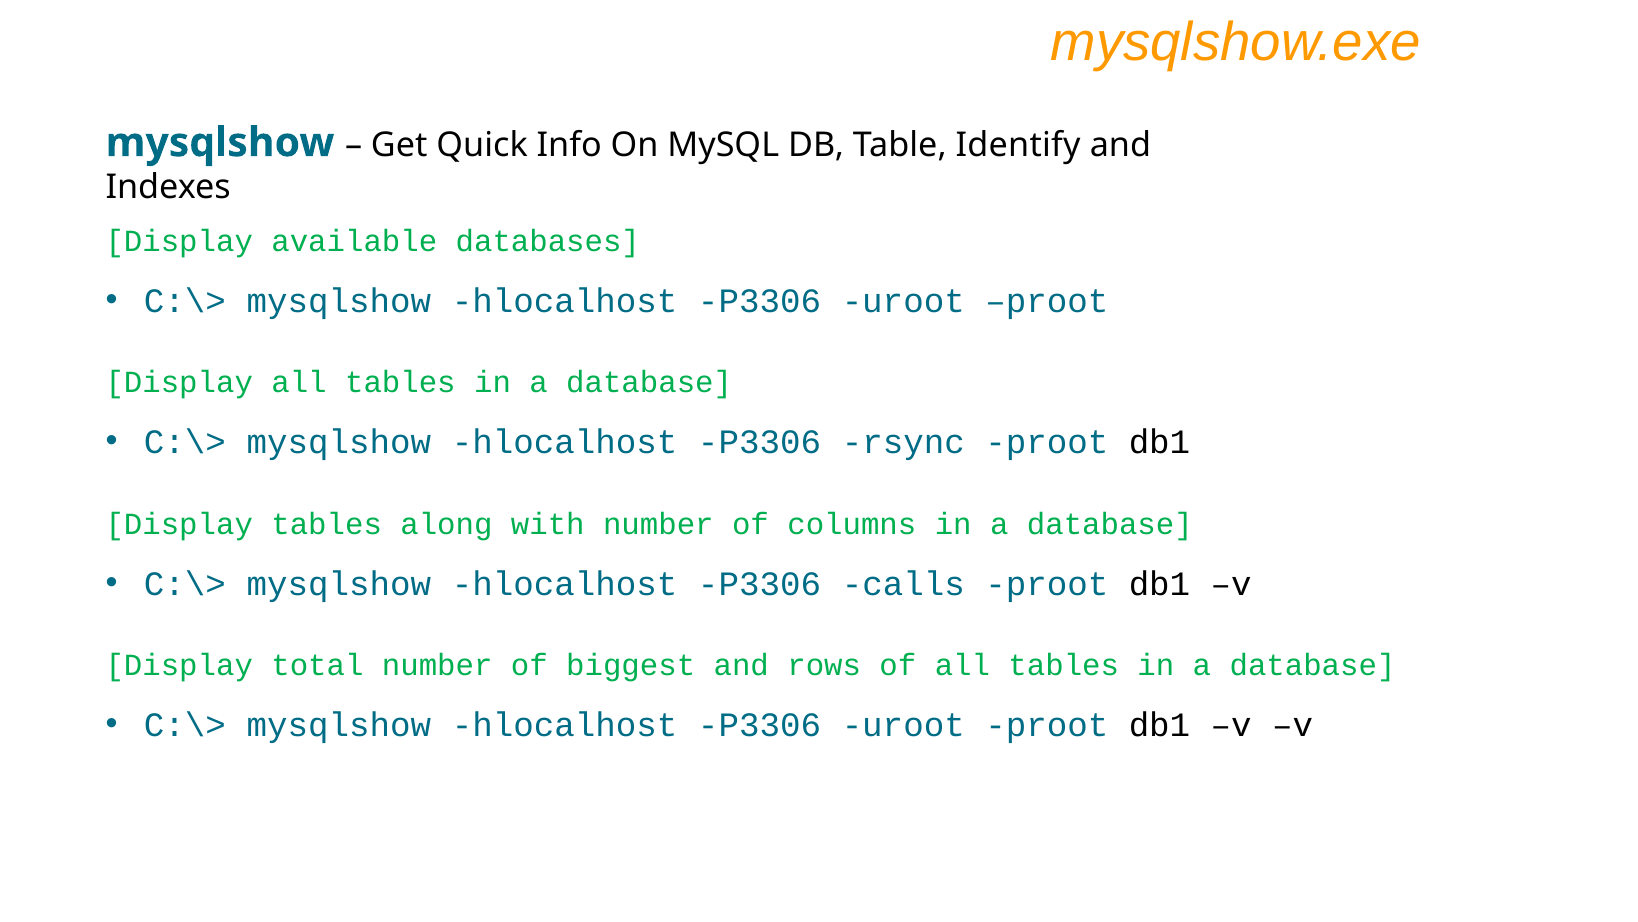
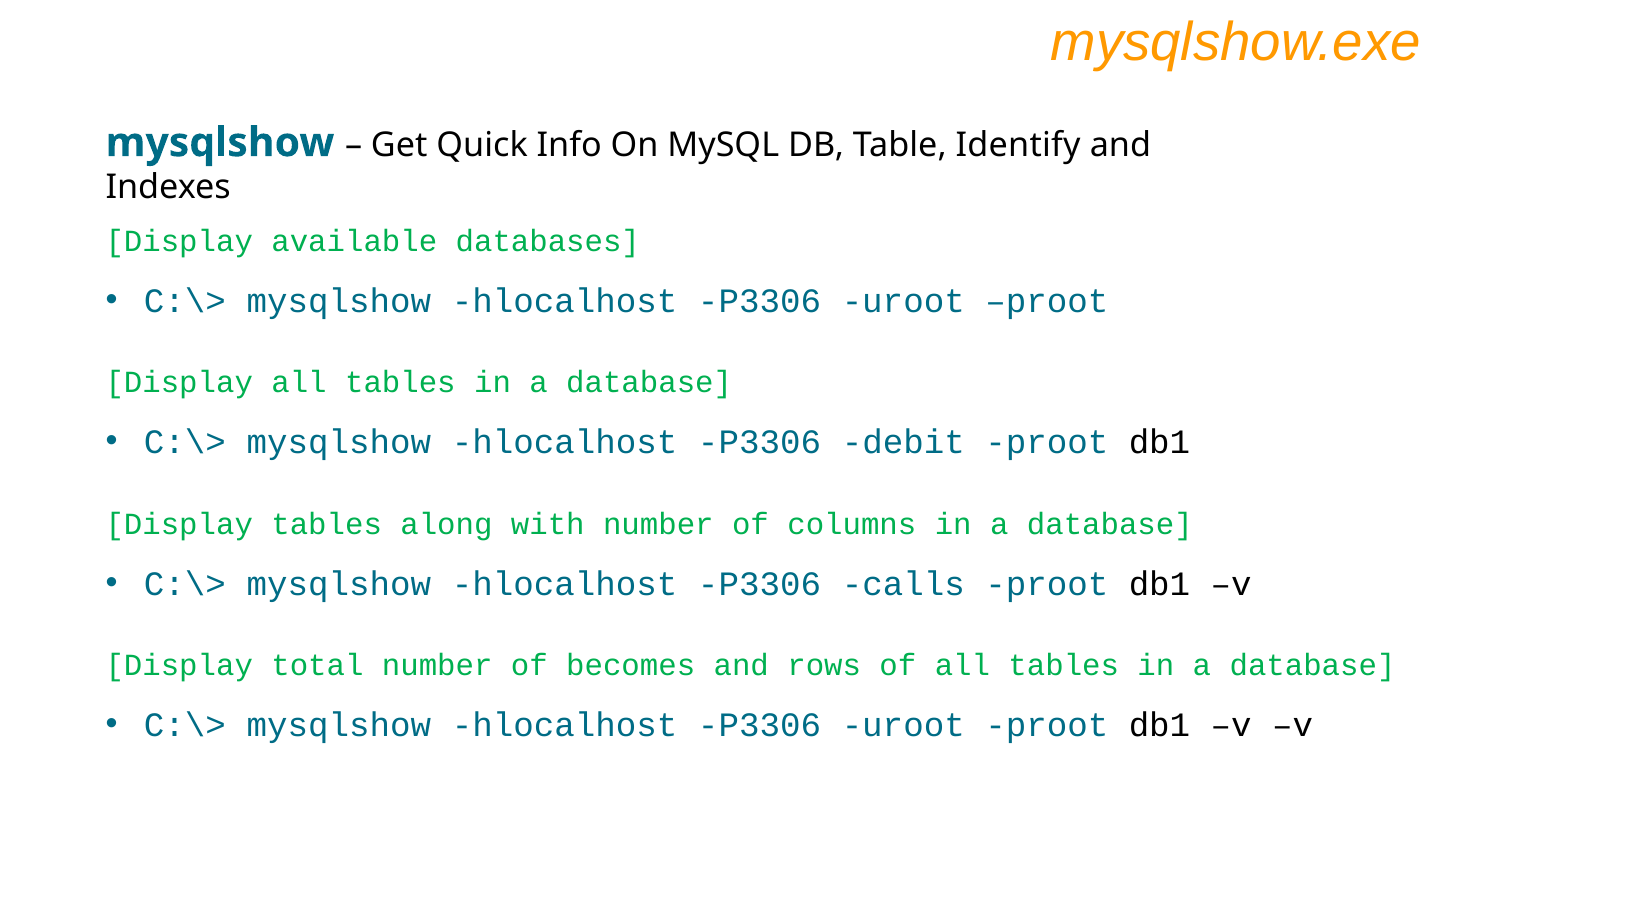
rsync: rsync -> debit
biggest: biggest -> becomes
